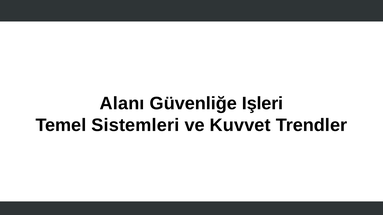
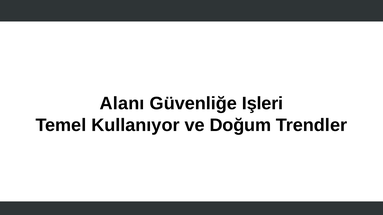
Sistemleri: Sistemleri -> Kullanıyor
Kuvvet: Kuvvet -> Doğum
